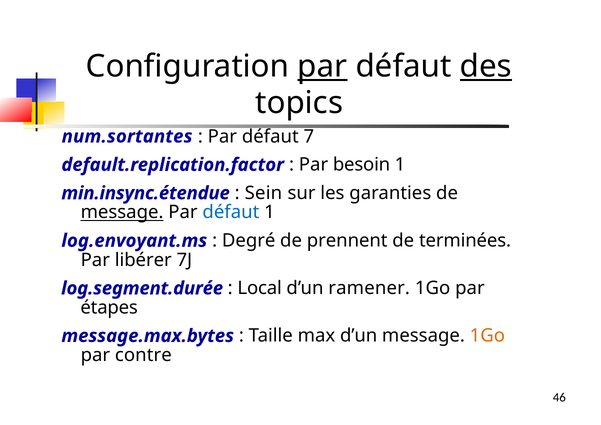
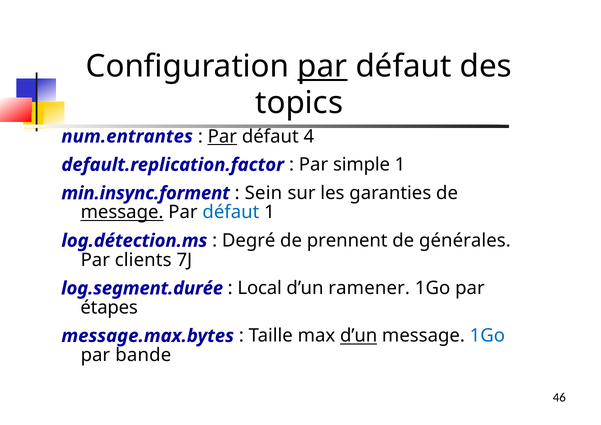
des underline: present -> none
num.sortantes: num.sortantes -> num.entrantes
Par at (222, 136) underline: none -> present
7: 7 -> 4
besoin: besoin -> simple
min.insync.étendue: min.insync.étendue -> min.insync.forment
log.envoyant.ms: log.envoyant.ms -> log.détection.ms
terminées: terminées -> générales
libérer: libérer -> clients
d’un at (359, 336) underline: none -> present
1Go at (487, 336) colour: orange -> blue
contre: contre -> bande
